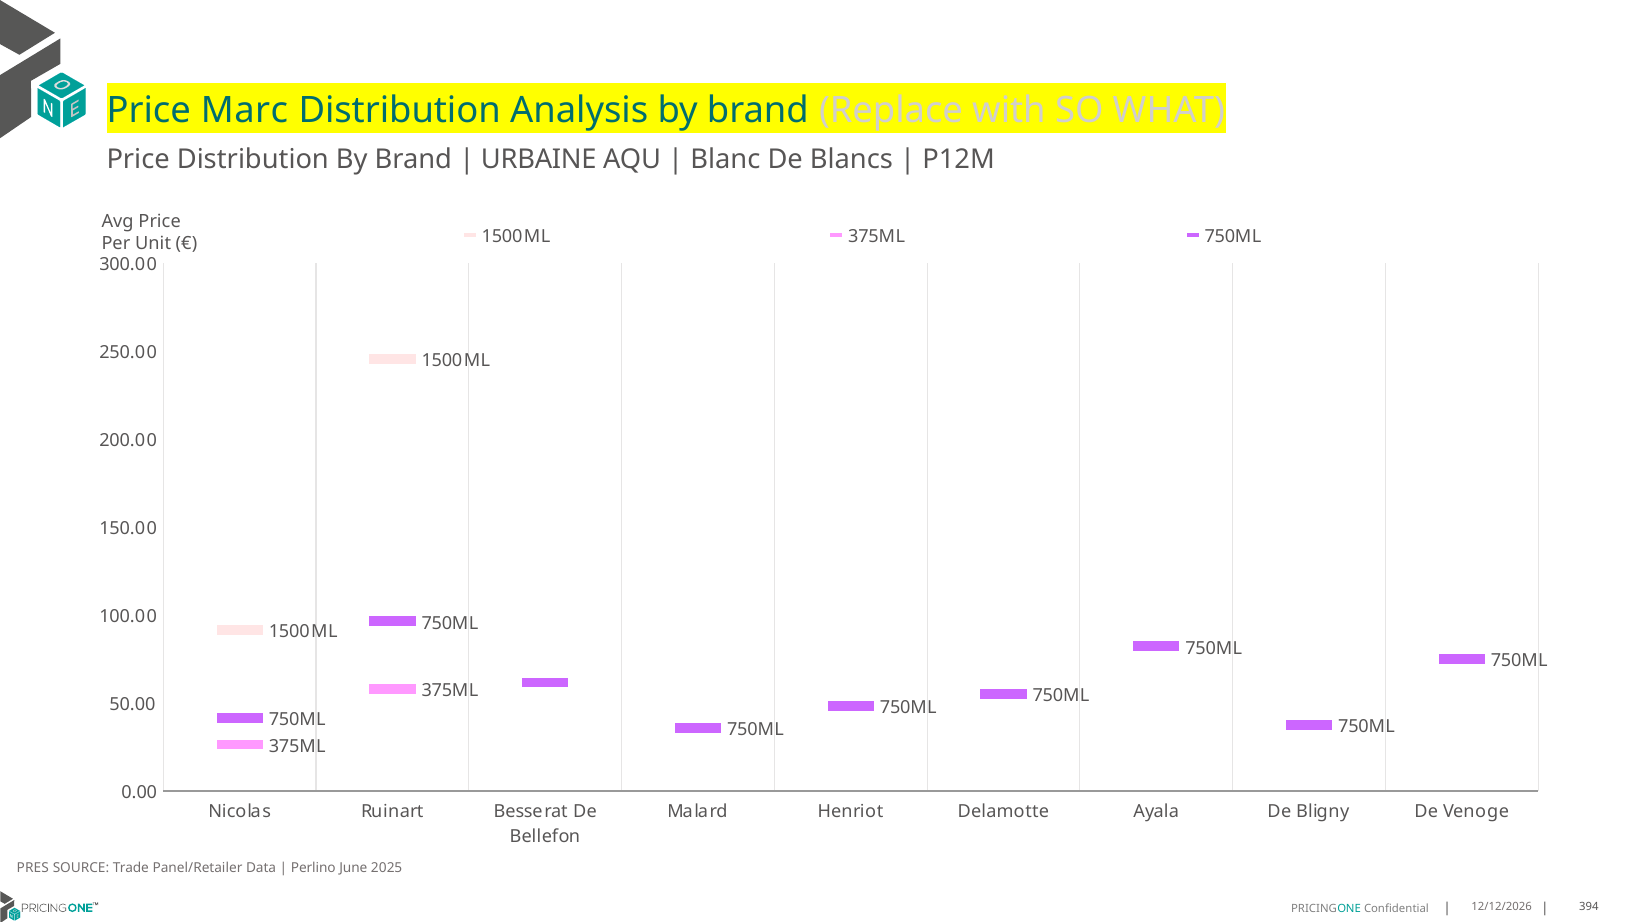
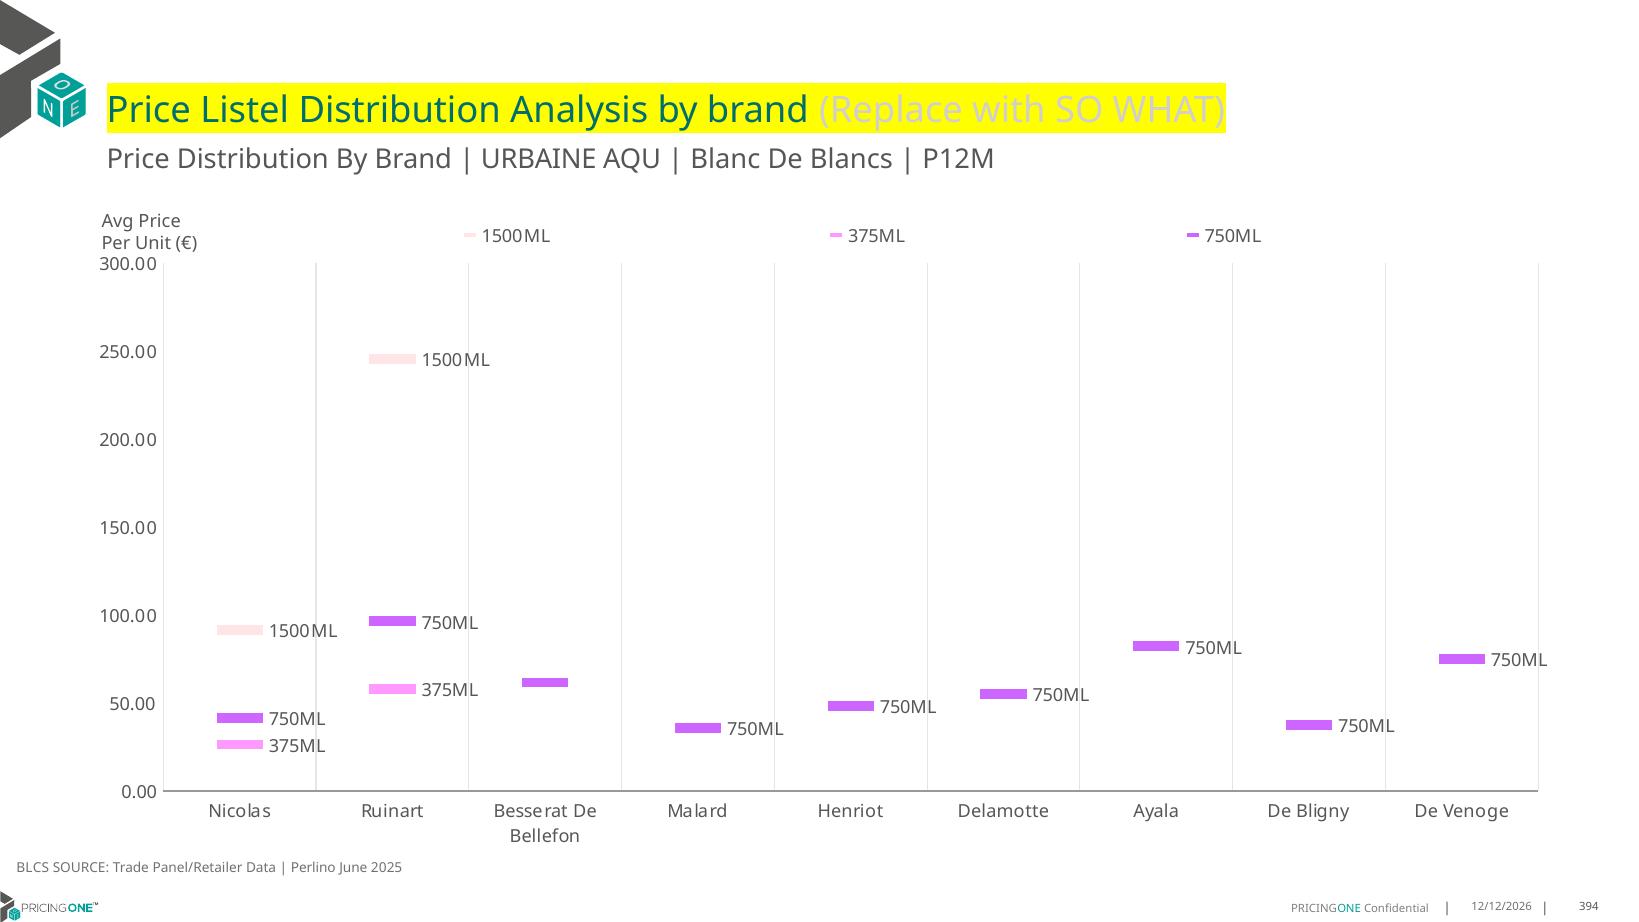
Marc: Marc -> Listel
PRES: PRES -> BLCS
